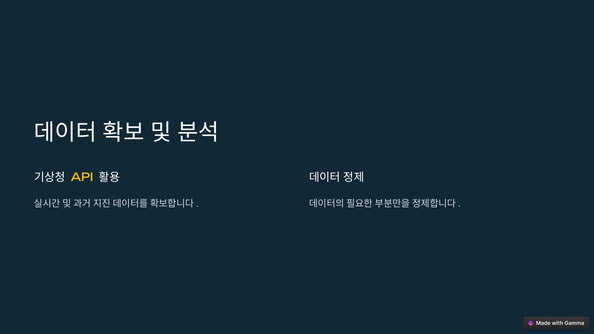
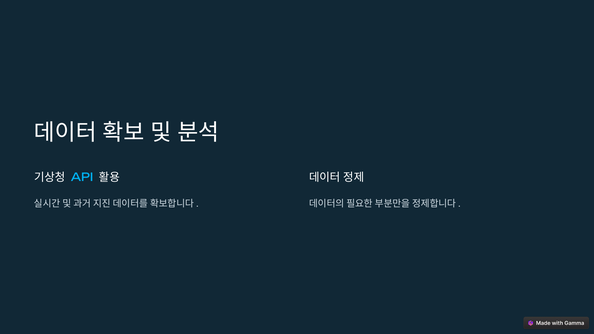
API colour: yellow -> light blue
